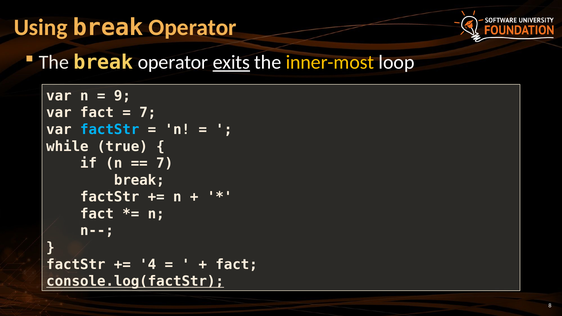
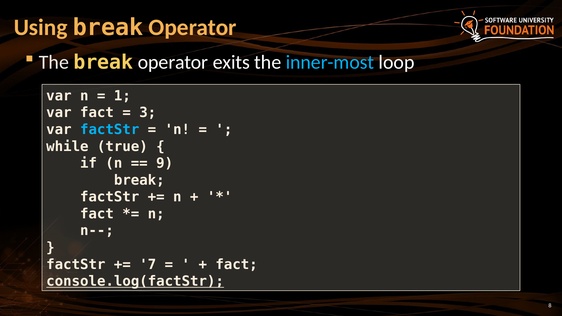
exits underline: present -> none
inner-most colour: yellow -> light blue
9: 9 -> 1
7 at (148, 113): 7 -> 3
7 at (165, 163): 7 -> 9
4: 4 -> 7
